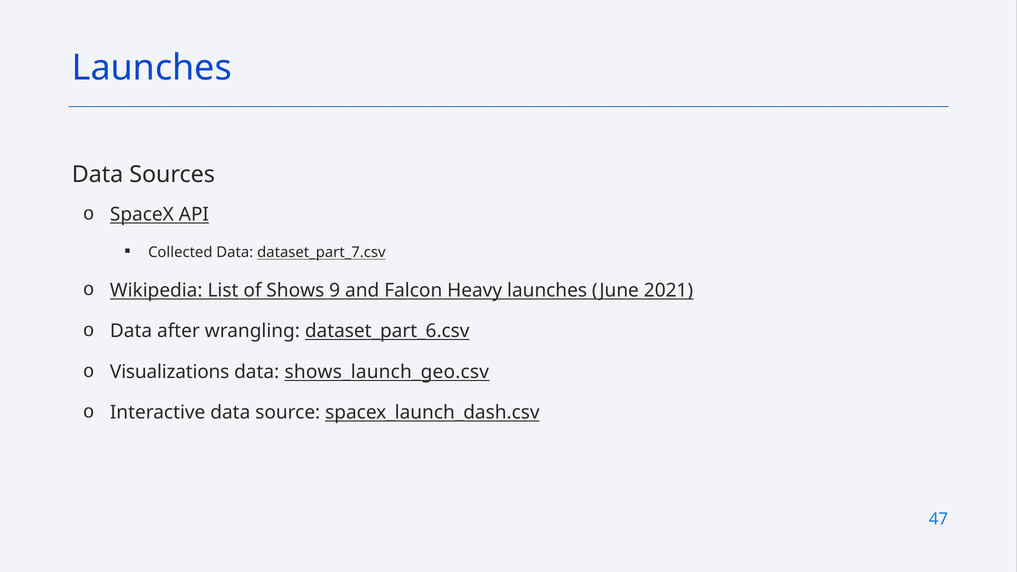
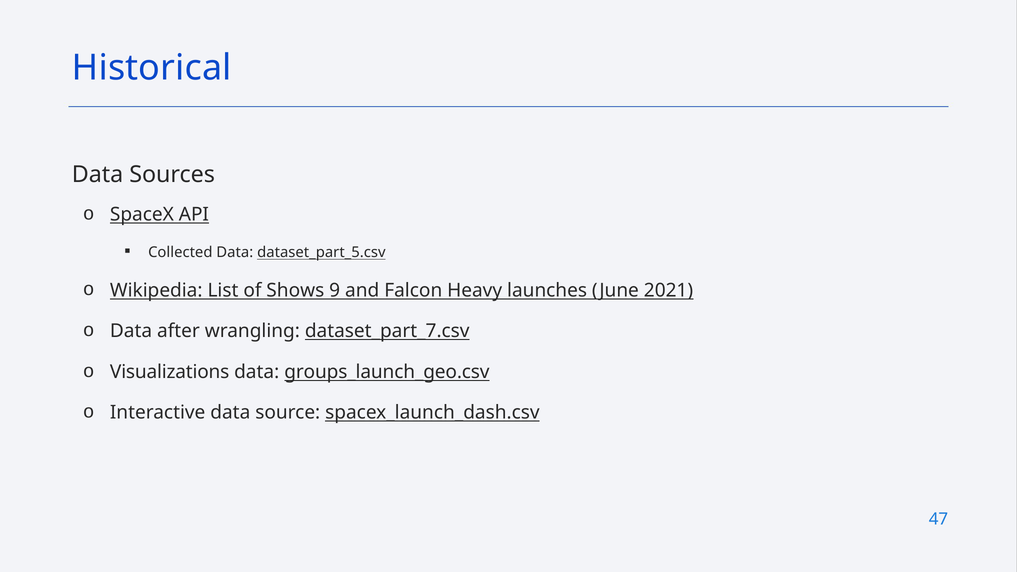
Launches at (152, 68): Launches -> Historical
dataset_part_7.csv: dataset_part_7.csv -> dataset_part_5.csv
dataset_part_6.csv: dataset_part_6.csv -> dataset_part_7.csv
shows_launch_geo.csv: shows_launch_geo.csv -> groups_launch_geo.csv
